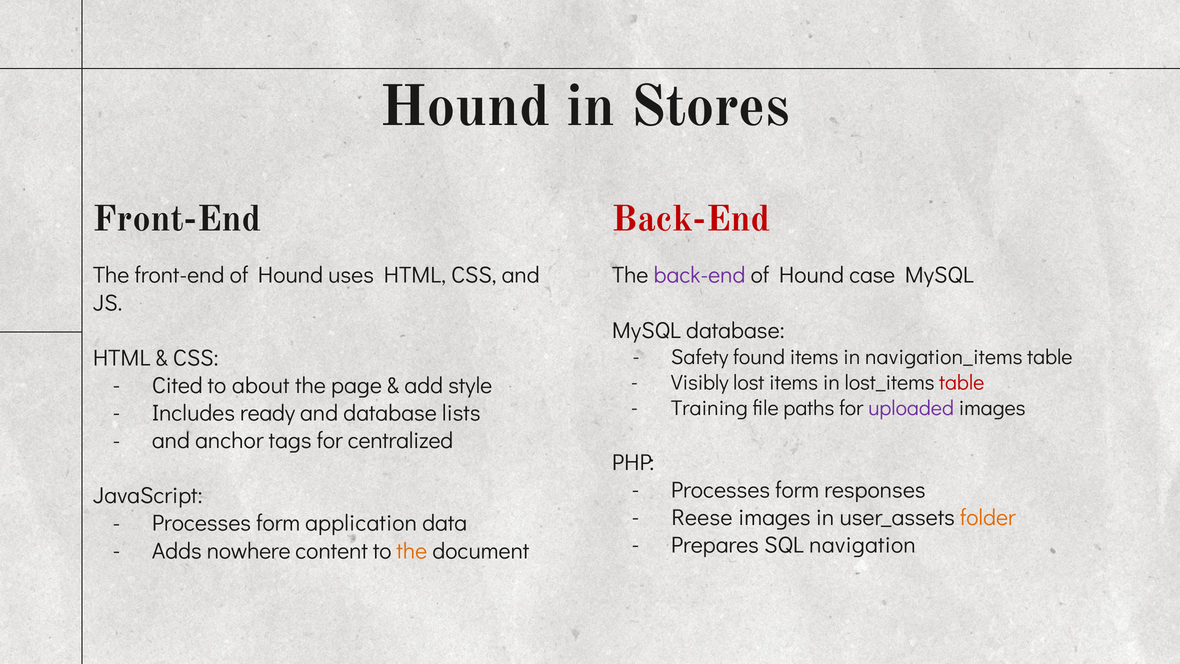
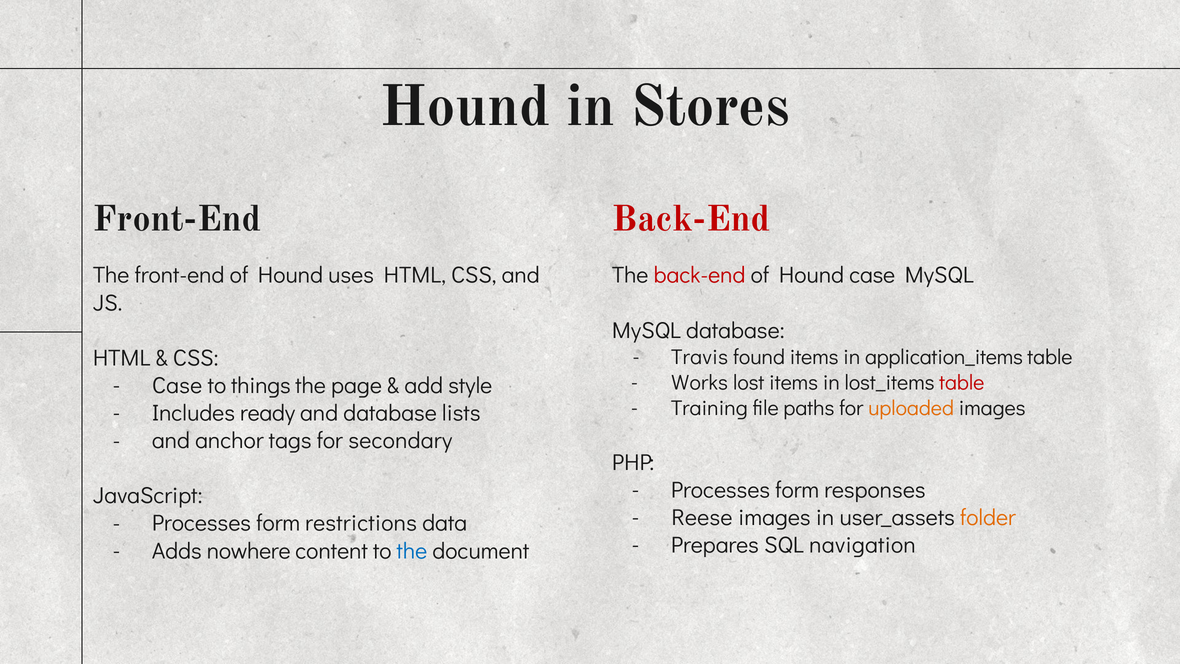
back-end at (700, 275) colour: purple -> red
Safety: Safety -> Travis
navigation_items: navigation_items -> application_items
Visibly: Visibly -> Works
Cited at (177, 385): Cited -> Case
about: about -> things
uploaded colour: purple -> orange
centralized: centralized -> secondary
application: application -> restrictions
the at (412, 551) colour: orange -> blue
